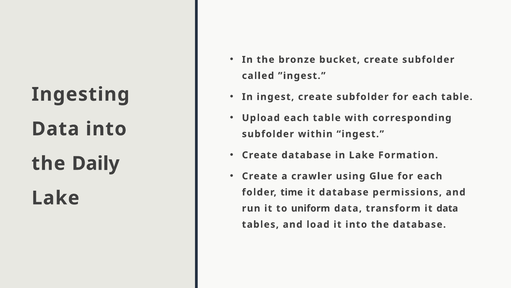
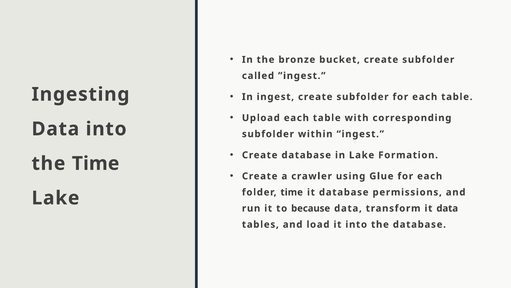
the Daily: Daily -> Time
uniform: uniform -> because
